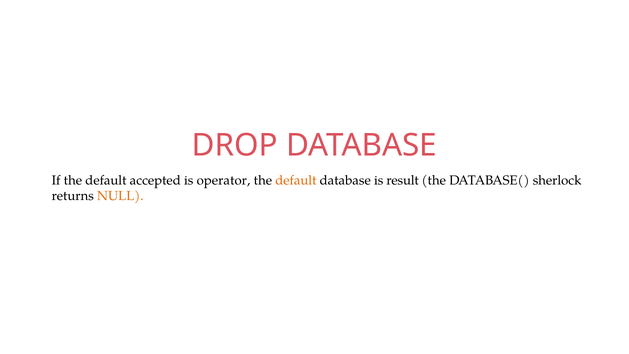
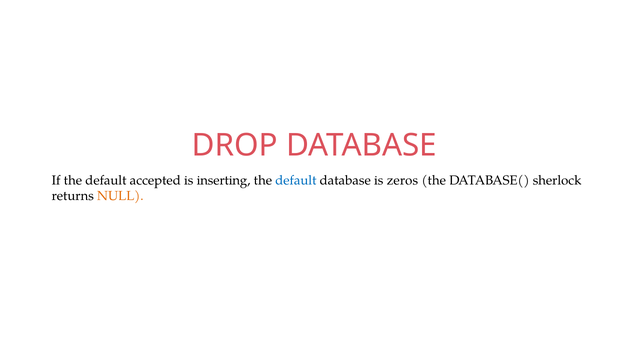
operator: operator -> inserting
default at (296, 180) colour: orange -> blue
result: result -> zeros
